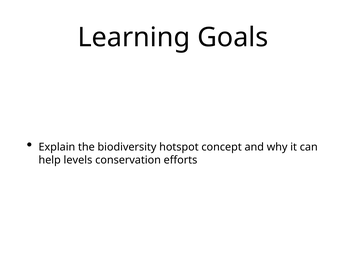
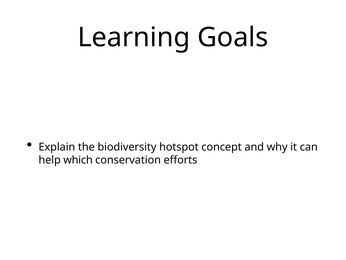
levels: levels -> which
